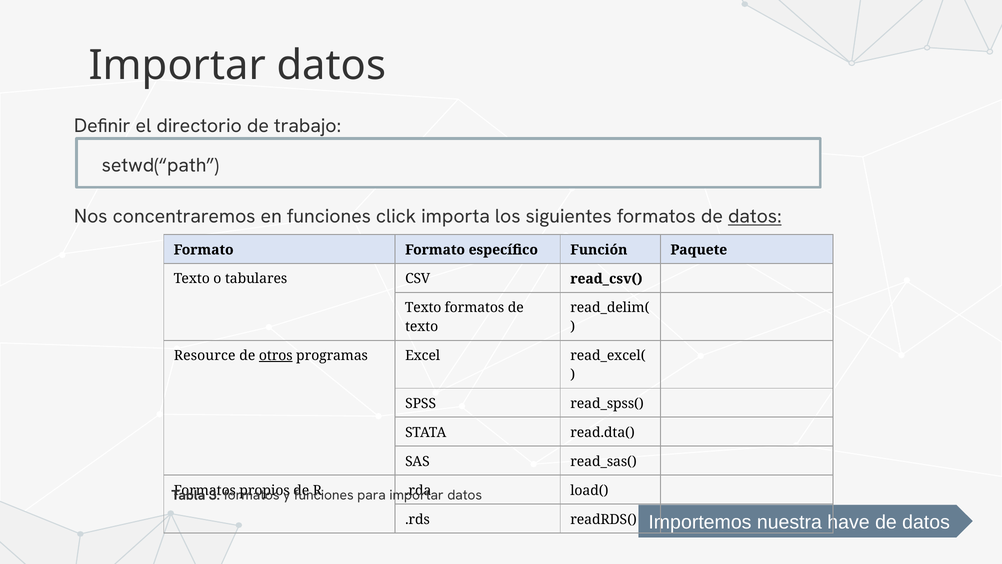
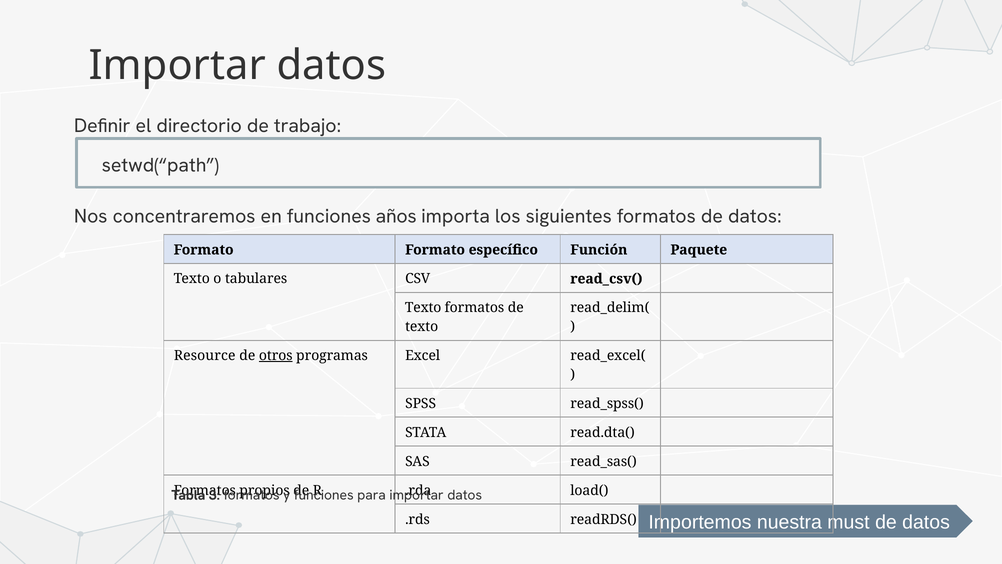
click: click -> años
datos at (755, 216) underline: present -> none
have: have -> must
